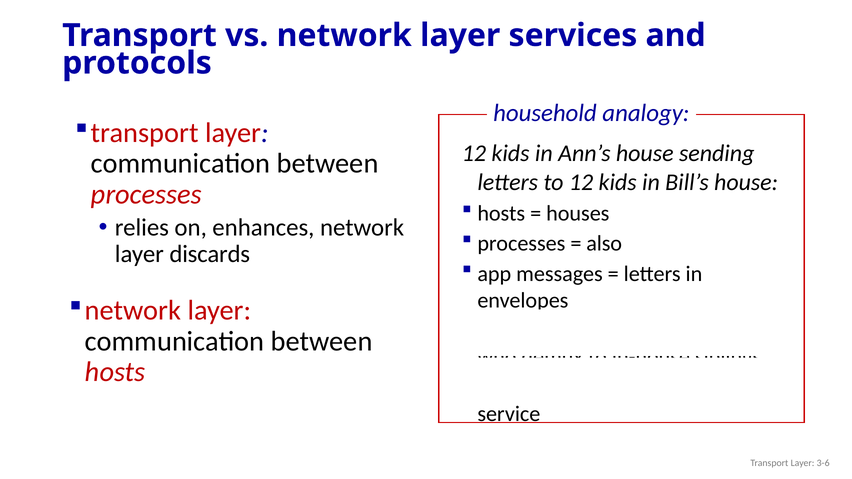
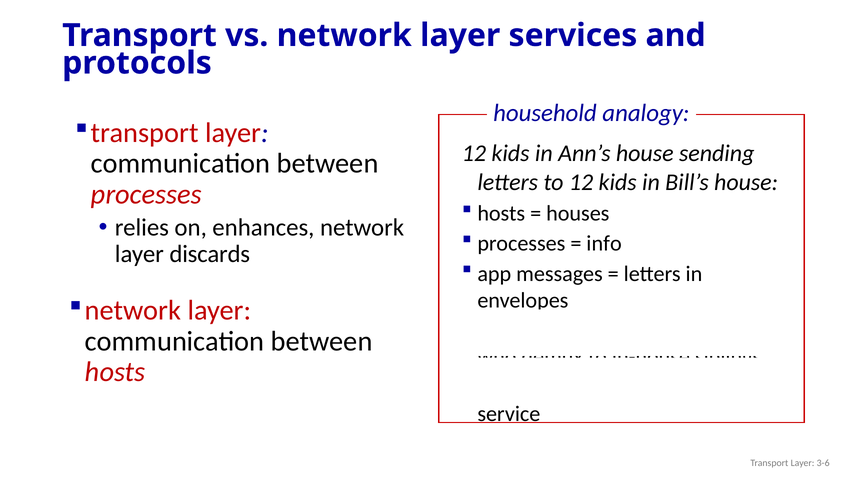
also: also -> info
